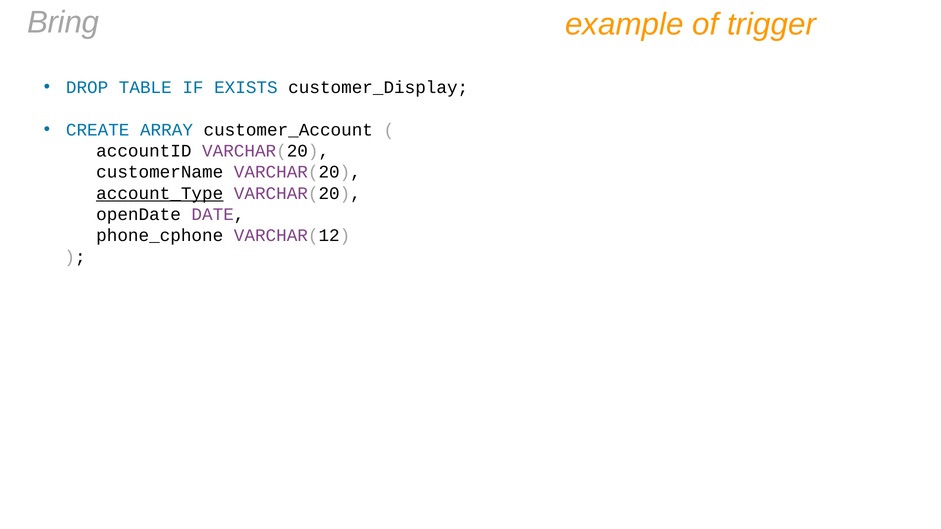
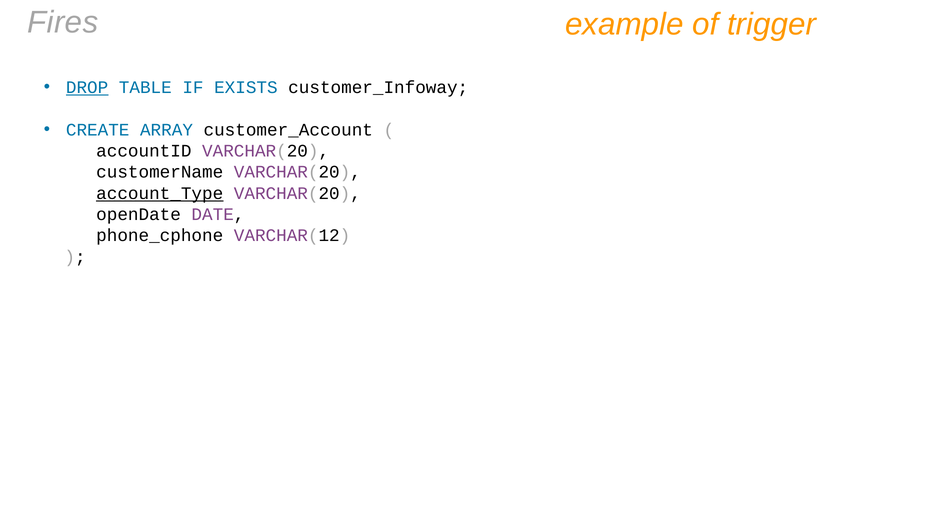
Bring: Bring -> Fires
DROP underline: none -> present
customer_Display: customer_Display -> customer_Infoway
